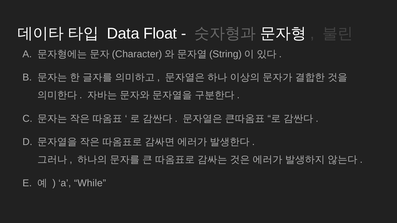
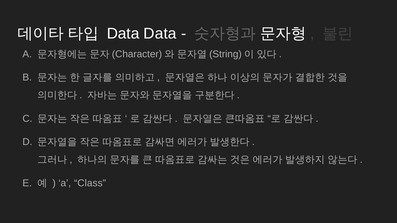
Data Float: Float -> Data
While: While -> Class
